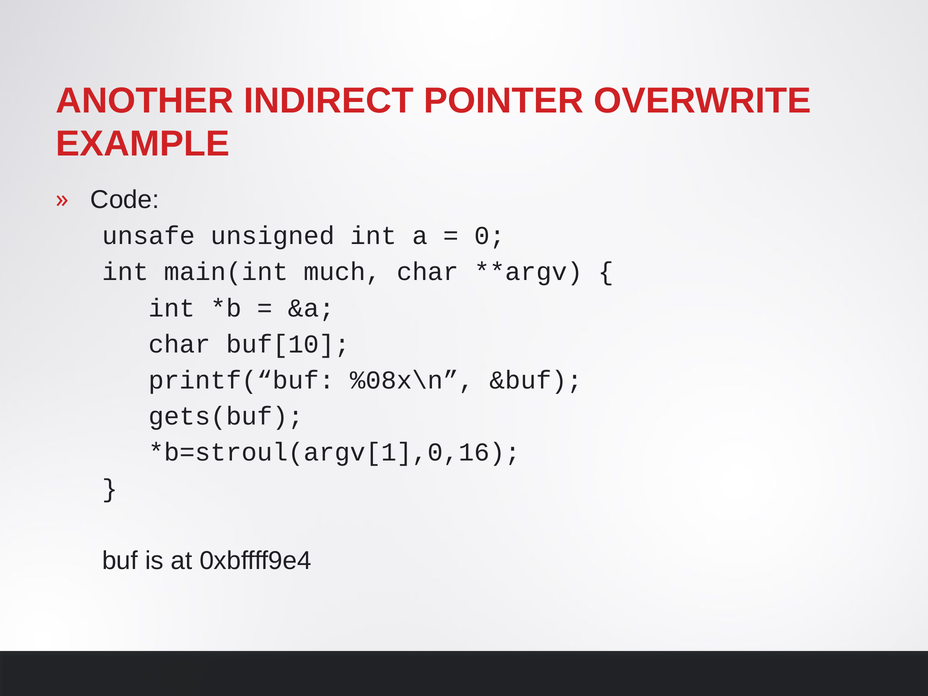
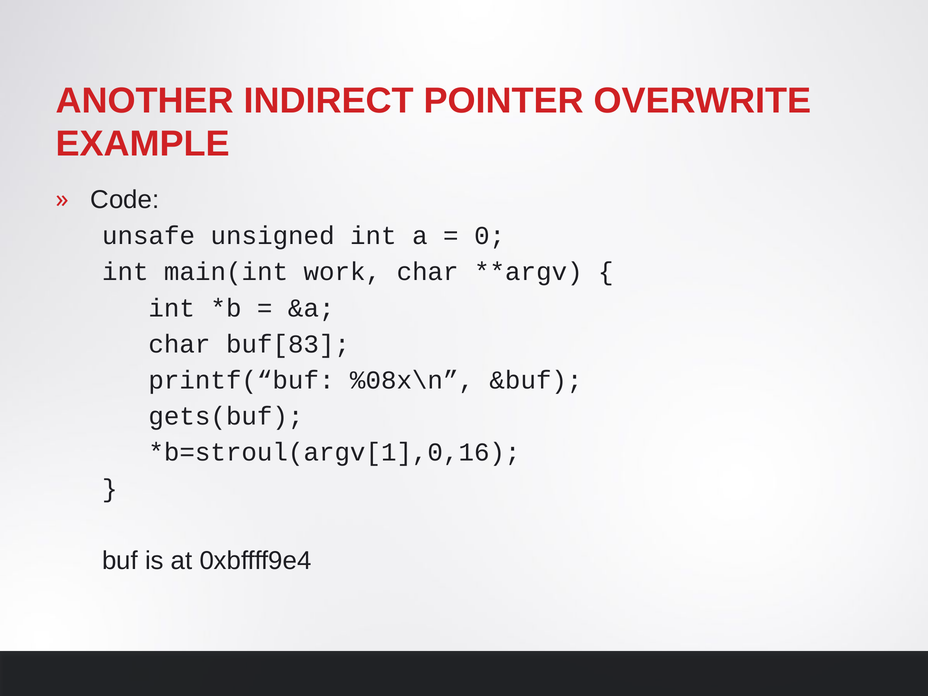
much: much -> work
buf[10: buf[10 -> buf[83
